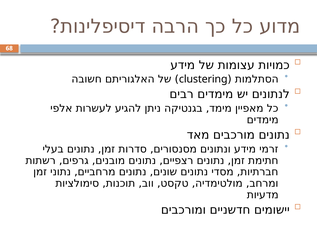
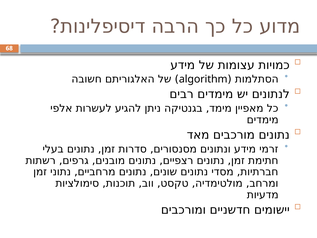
clustering: clustering -> algorithm
